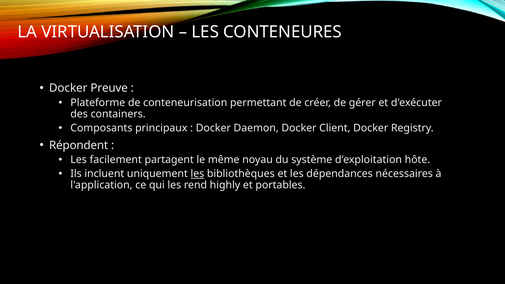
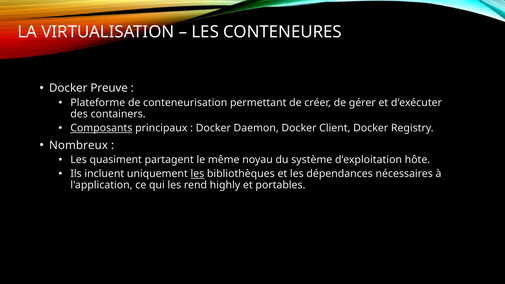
Composants underline: none -> present
Répondent: Répondent -> Nombreux
facilement: facilement -> quasiment
